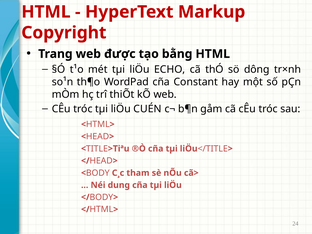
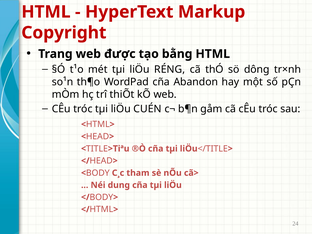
ECHO: ECHO -> RÉNG
Constant: Constant -> Abandon
